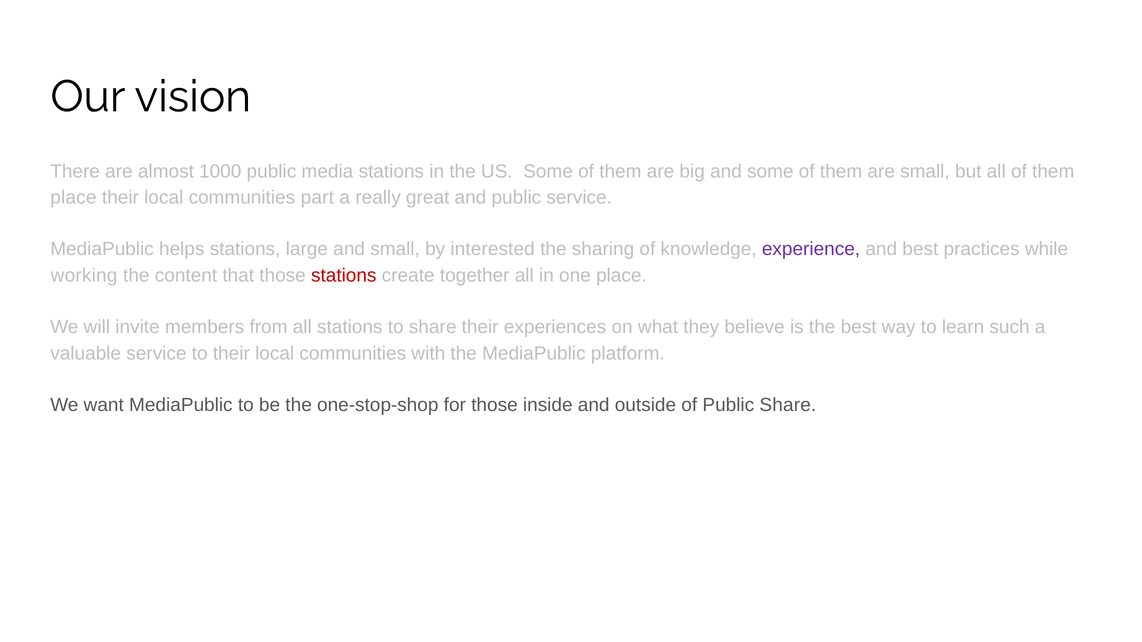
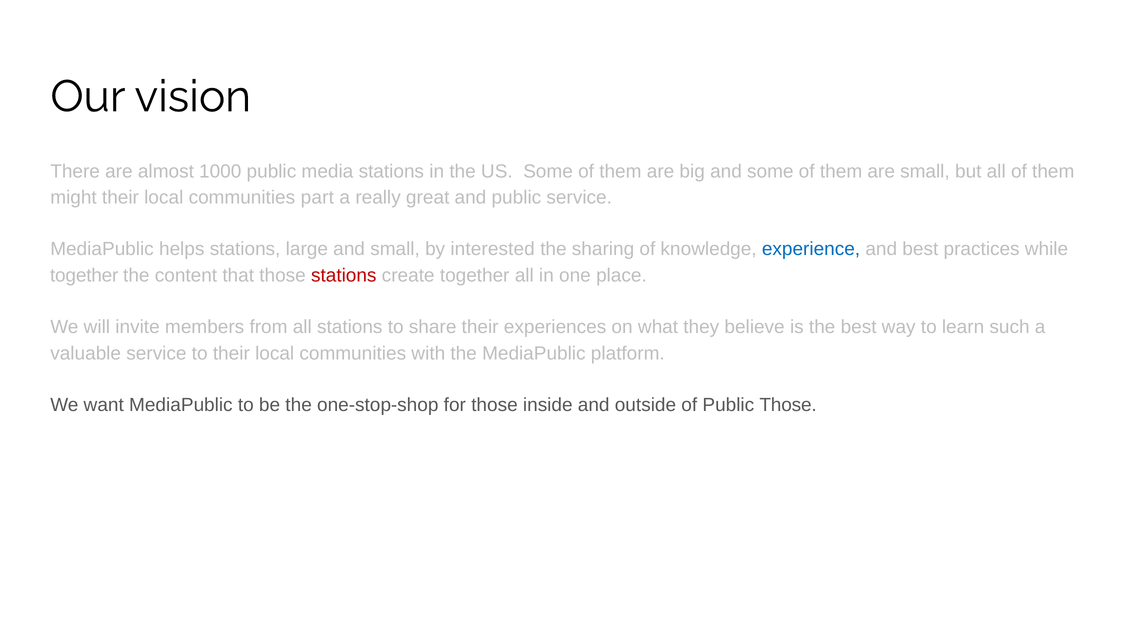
place at (73, 198): place -> might
experience colour: purple -> blue
working at (84, 276): working -> together
Public Share: Share -> Those
